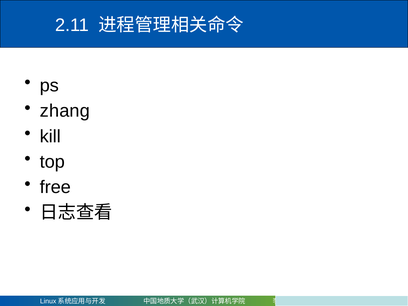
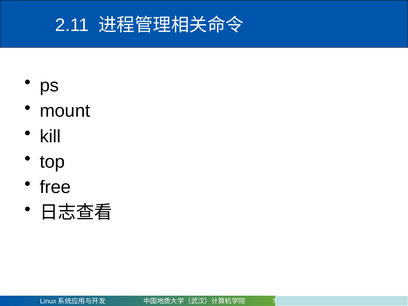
zhang: zhang -> mount
